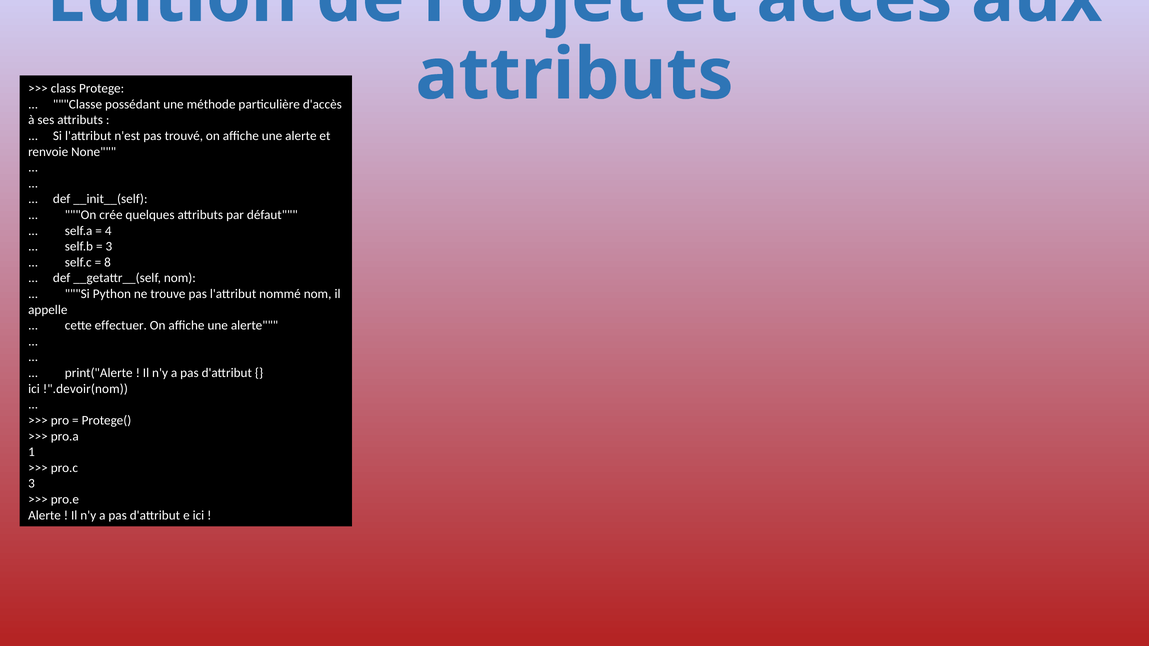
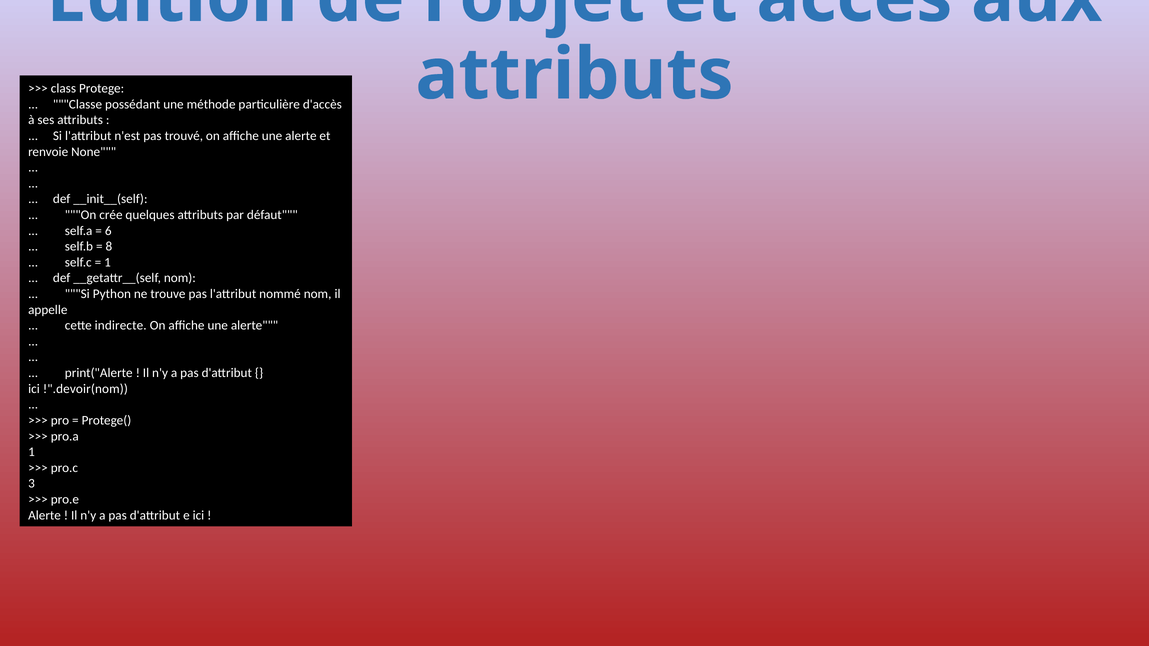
4: 4 -> 6
3 at (109, 247): 3 -> 8
8 at (108, 262): 8 -> 1
effectuer: effectuer -> indirecte
